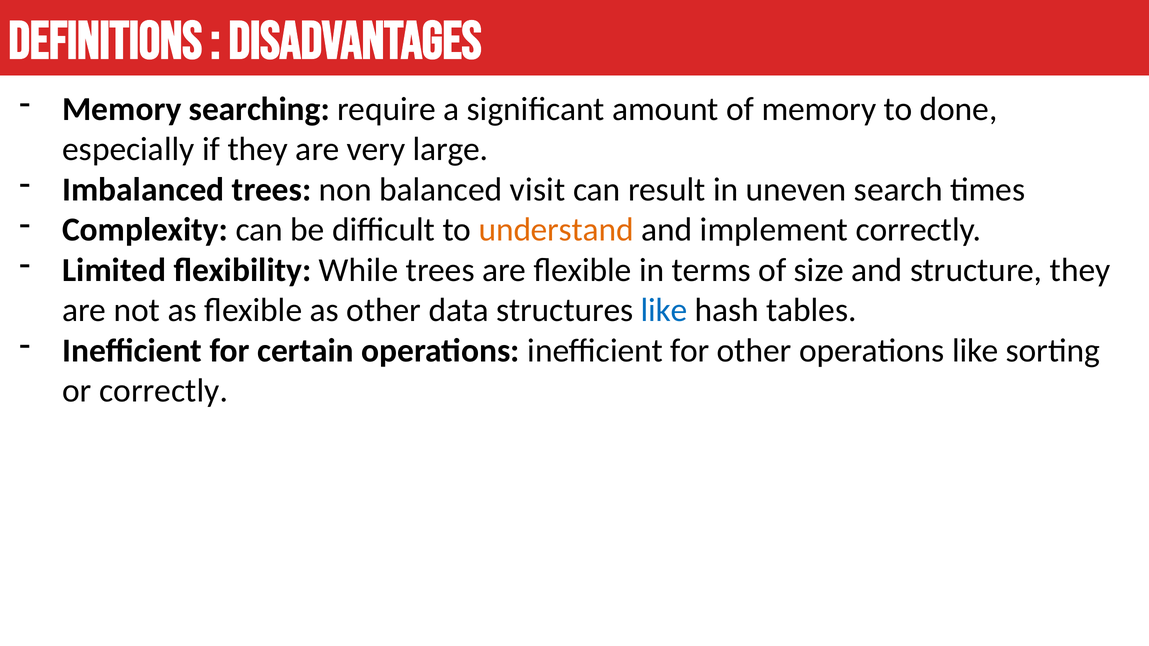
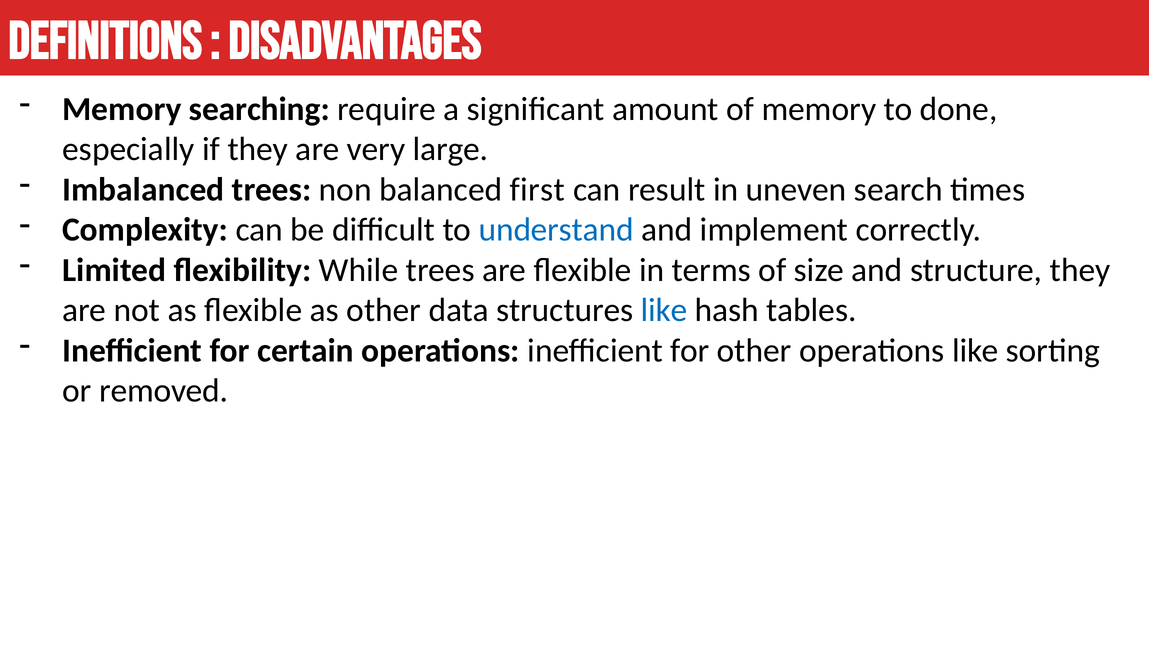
visit: visit -> first
understand colour: orange -> blue
or correctly: correctly -> removed
